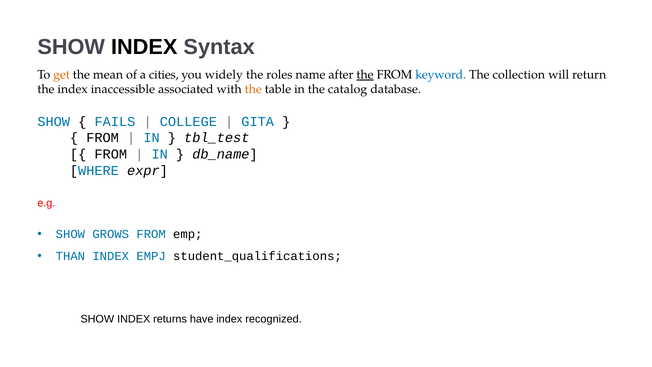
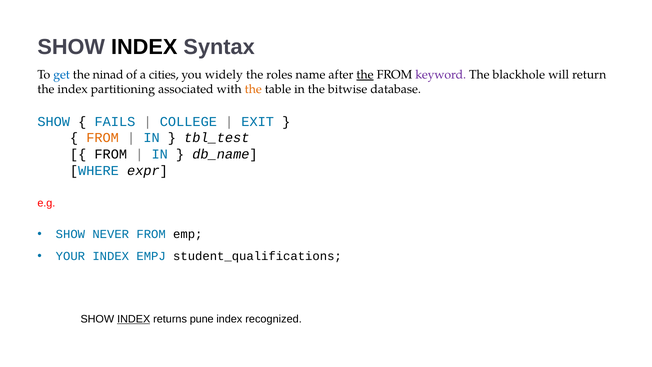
get colour: orange -> blue
mean: mean -> ninad
keyword colour: blue -> purple
collection: collection -> blackhole
inaccessible: inaccessible -> partitioning
catalog: catalog -> bitwise
GITA: GITA -> EXIT
FROM at (103, 138) colour: black -> orange
GROWS: GROWS -> NEVER
THAN: THAN -> YOUR
INDEX at (134, 319) underline: none -> present
have: have -> pune
